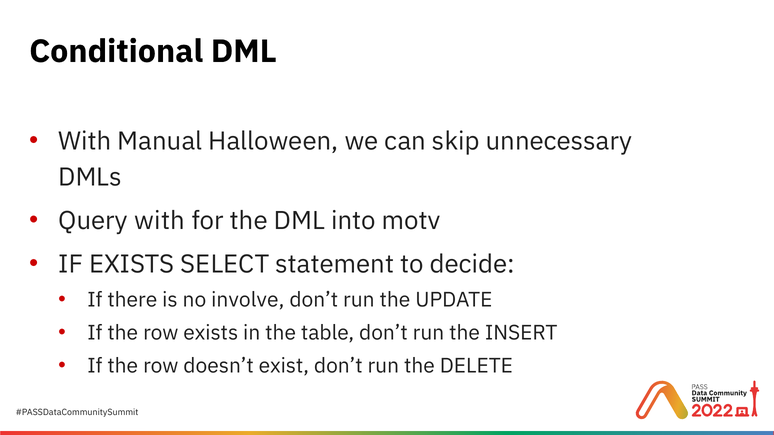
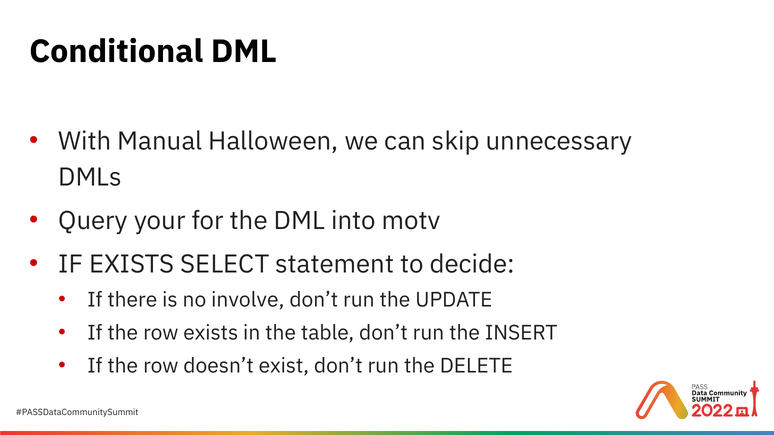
Query with: with -> your
